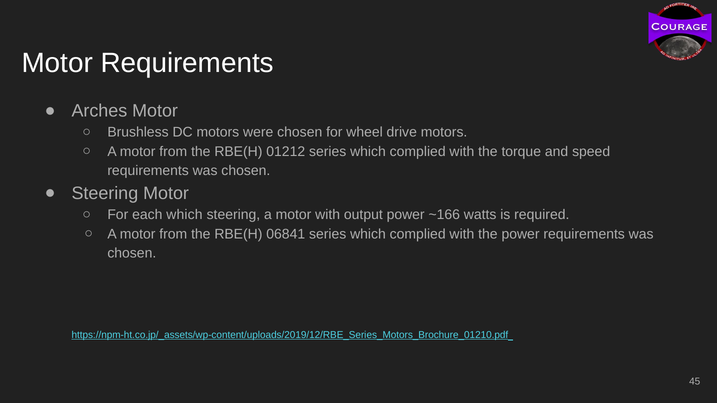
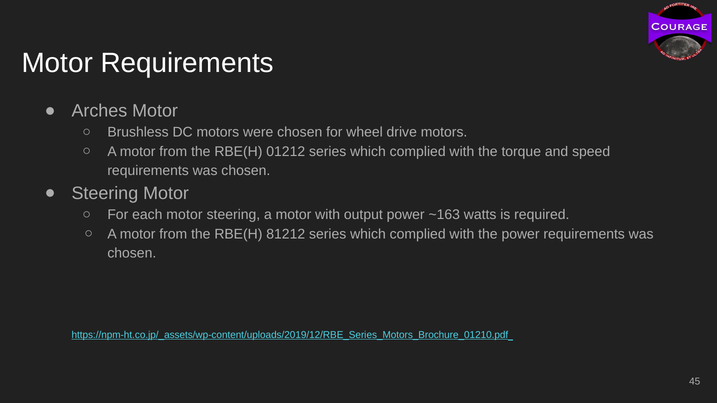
each which: which -> motor
~166: ~166 -> ~163
06841: 06841 -> 81212
